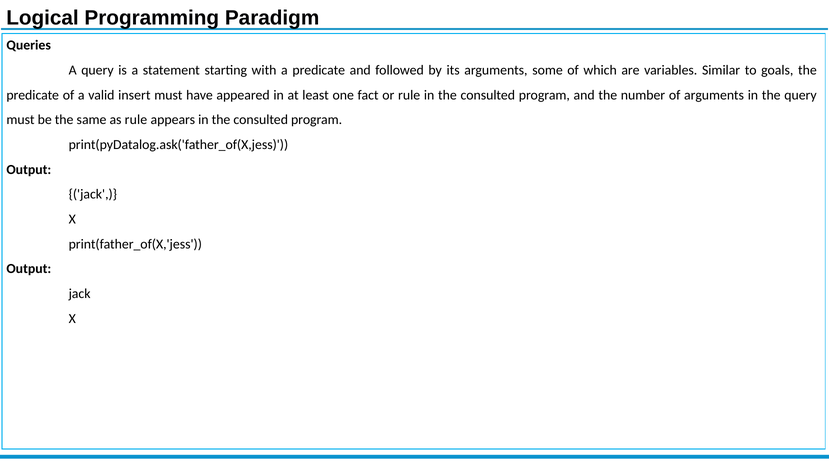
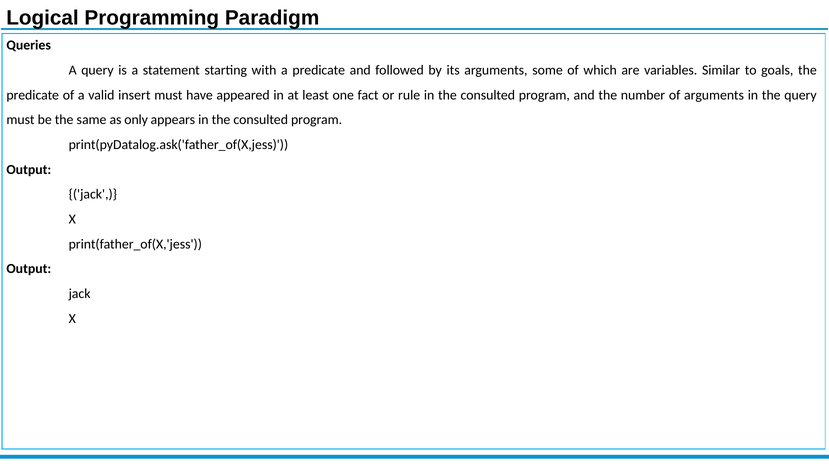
as rule: rule -> only
